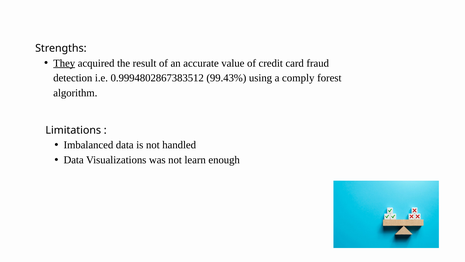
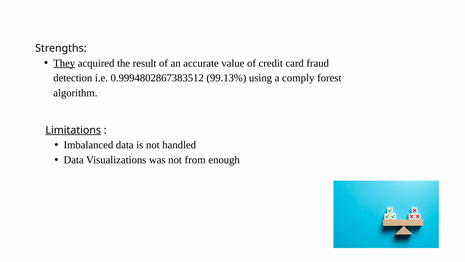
99.43%: 99.43% -> 99.13%
Limitations underline: none -> present
learn: learn -> from
